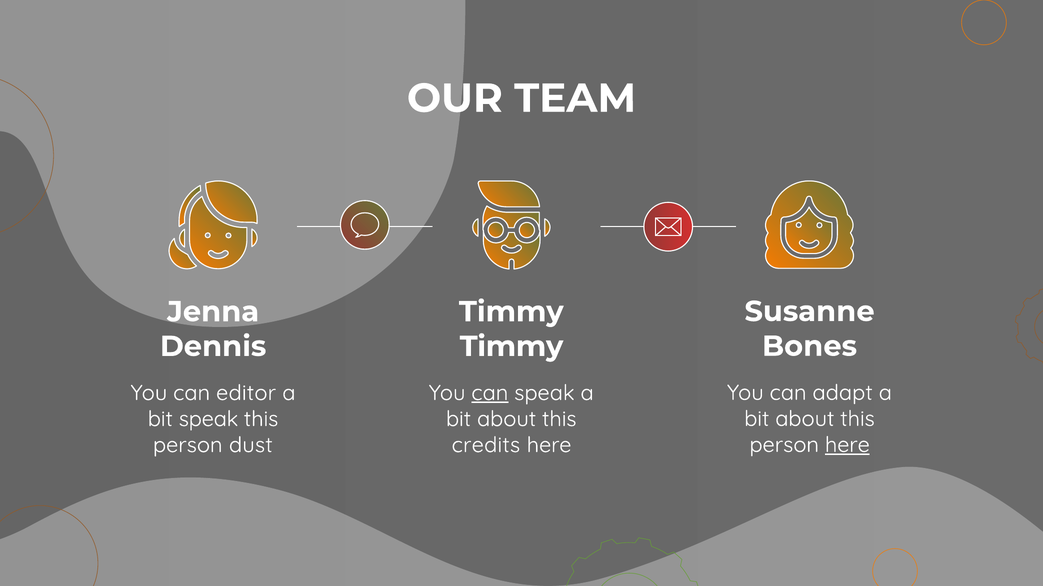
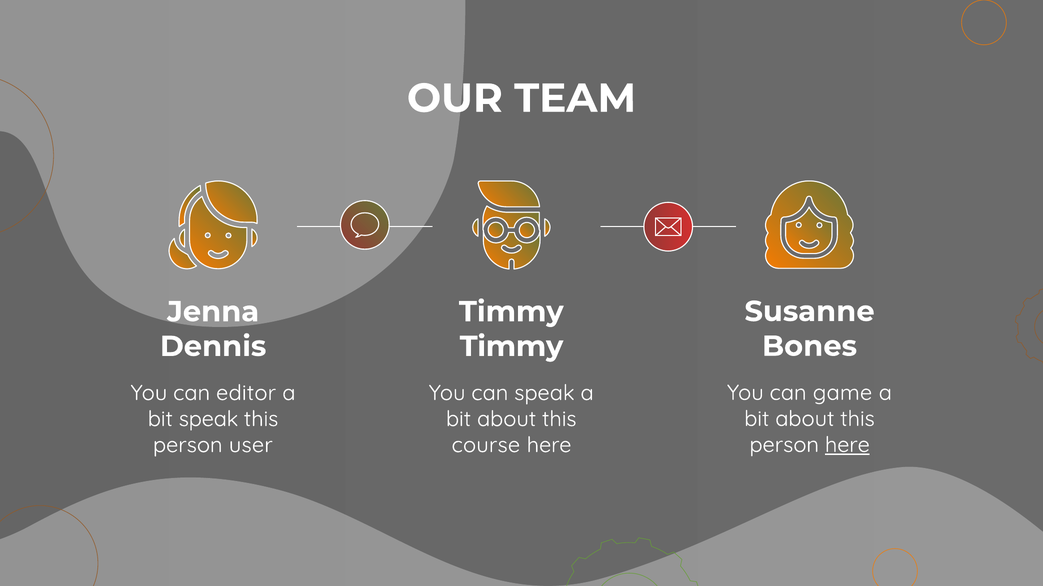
adapt: adapt -> game
can at (490, 393) underline: present -> none
dust: dust -> user
credits: credits -> course
